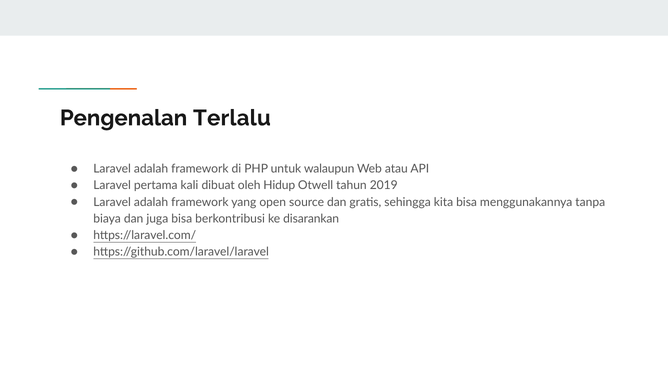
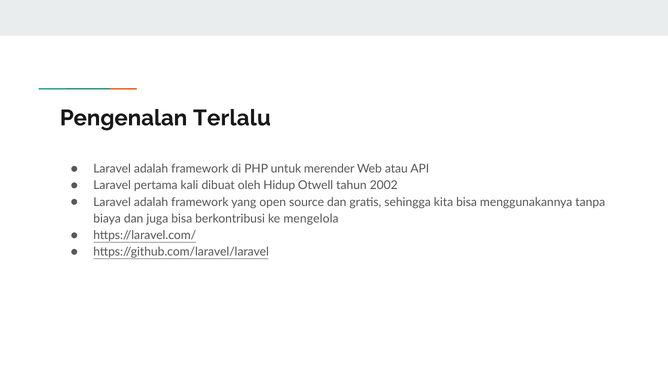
walaupun: walaupun -> merender
2019: 2019 -> 2002
disarankan: disarankan -> mengelola
